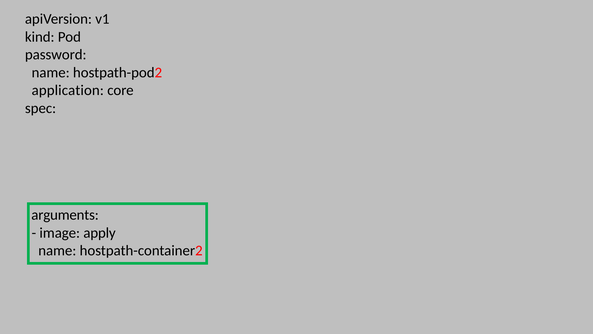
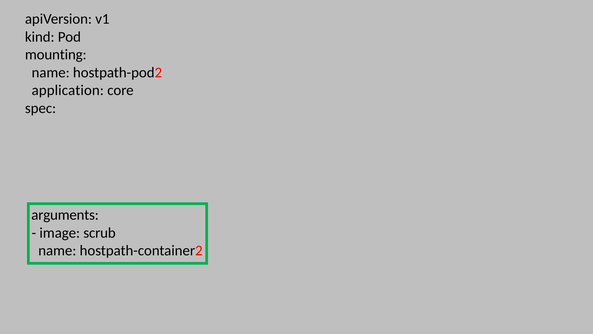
password: password -> mounting
apply: apply -> scrub
